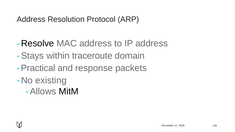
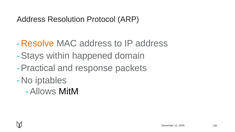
Resolve colour: black -> orange
traceroute: traceroute -> happened
existing: existing -> iptables
